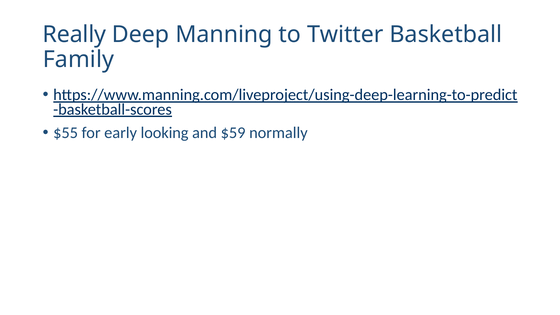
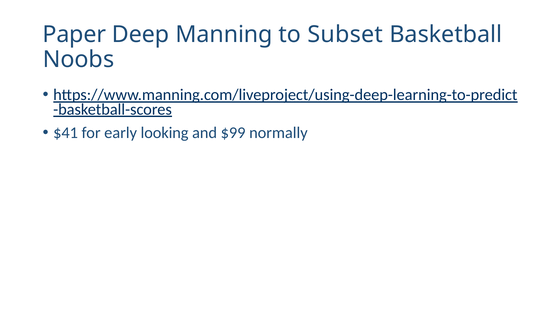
Really: Really -> Paper
Twitter: Twitter -> Subset
Family: Family -> Noobs
$55: $55 -> $41
$59: $59 -> $99
